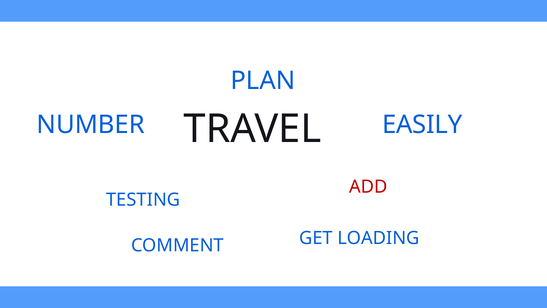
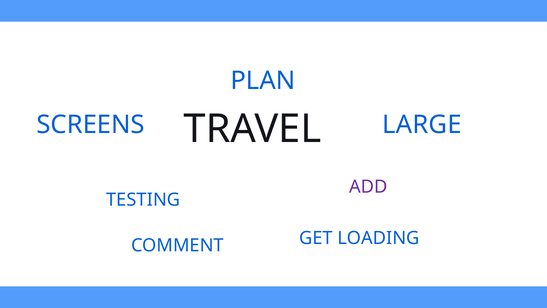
NUMBER: NUMBER -> SCREENS
EASILY: EASILY -> LARGE
ADD colour: red -> purple
